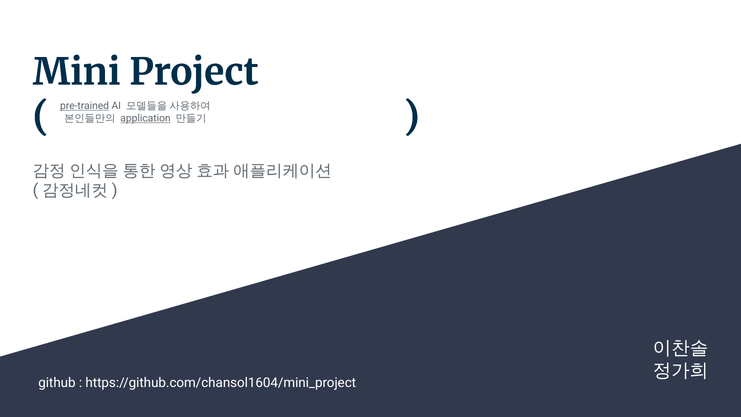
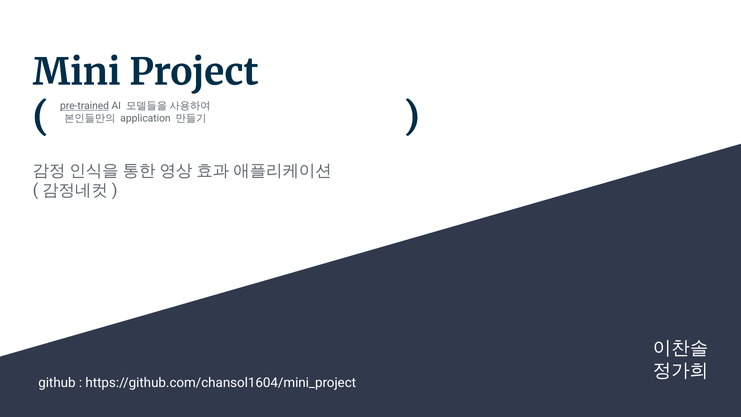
application underline: present -> none
